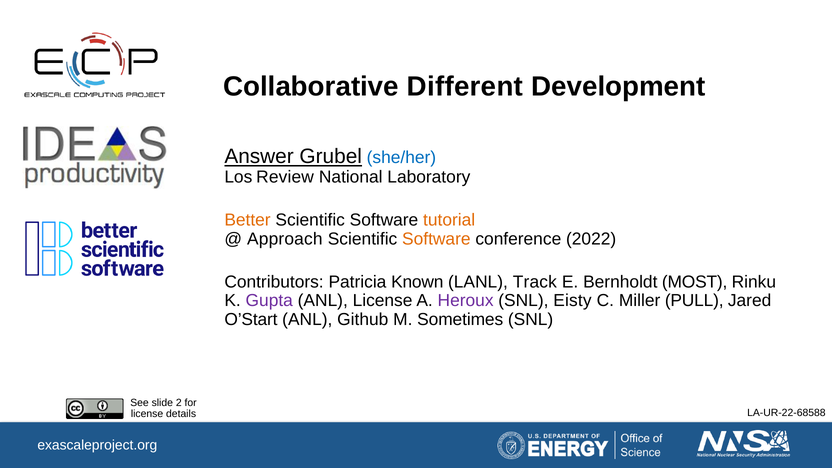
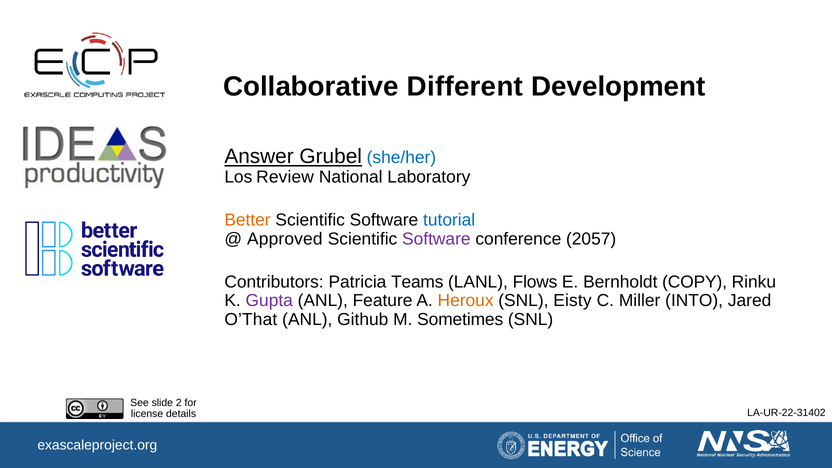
tutorial colour: orange -> blue
Approach: Approach -> Approved
Software at (436, 239) colour: orange -> purple
2022: 2022 -> 2057
Known: Known -> Teams
Track: Track -> Flows
MOST: MOST -> COPY
ANL License: License -> Feature
Heroux colour: purple -> orange
PULL: PULL -> INTO
O’Start: O’Start -> O’That
LA-UR-22-68588: LA-UR-22-68588 -> LA-UR-22-31402
